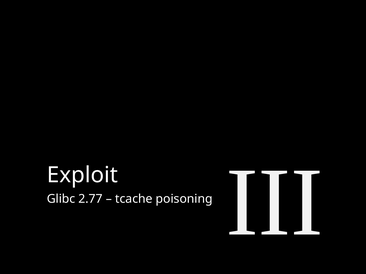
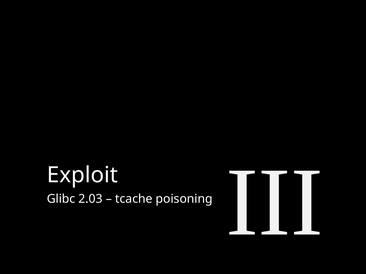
2.77: 2.77 -> 2.03
